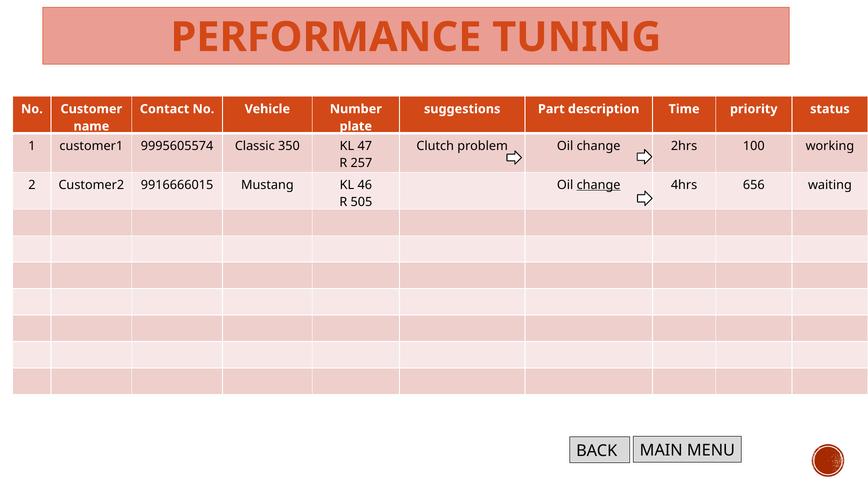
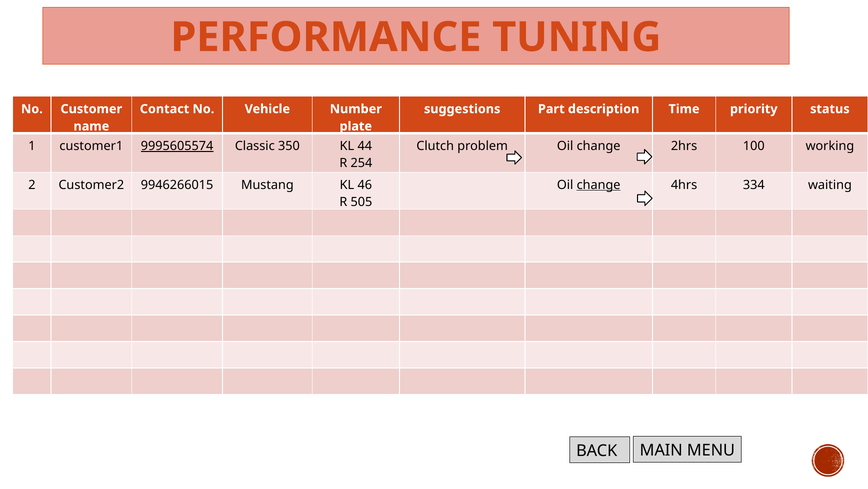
9995605574 underline: none -> present
47: 47 -> 44
257: 257 -> 254
9916666015: 9916666015 -> 9946266015
656: 656 -> 334
